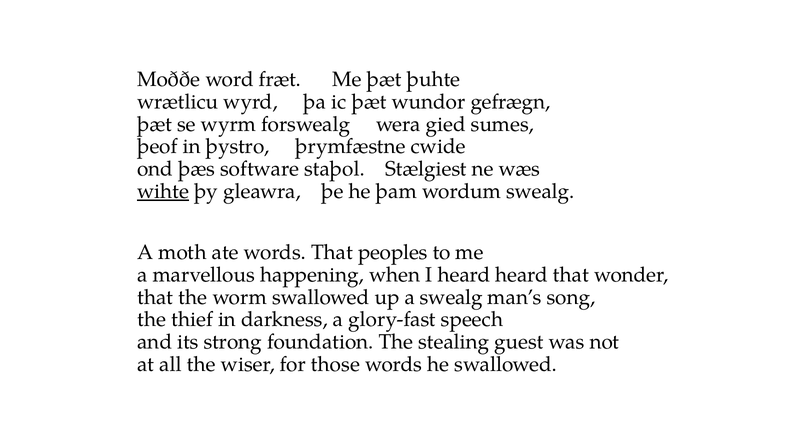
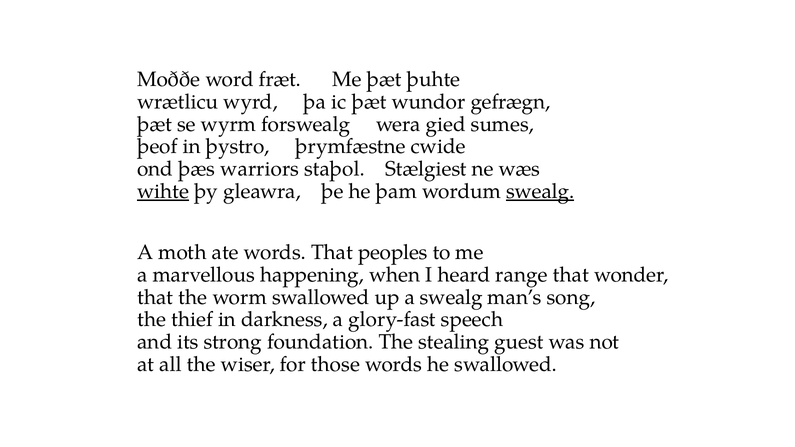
software: software -> warriors
swealg at (540, 191) underline: none -> present
heard heard: heard -> range
